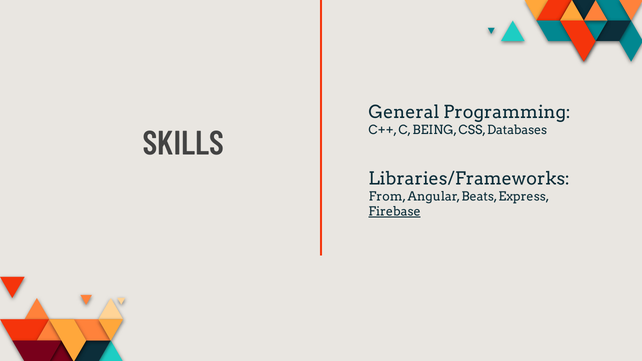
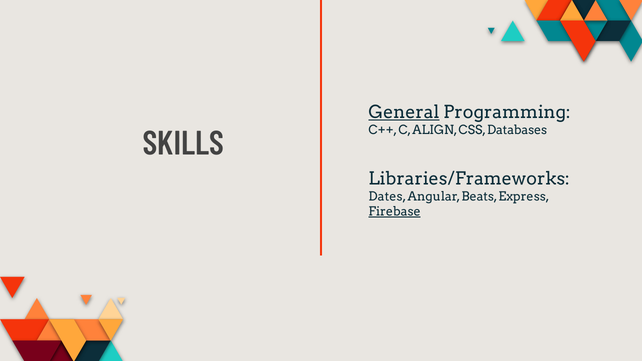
General underline: none -> present
BEING: BEING -> ALIGN
From: From -> Dates
